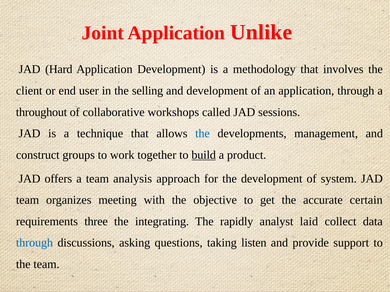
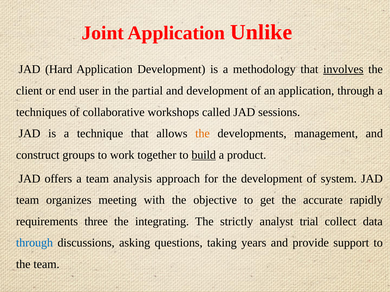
involves underline: none -> present
selling: selling -> partial
throughout: throughout -> techniques
the at (202, 134) colour: blue -> orange
certain: certain -> rapidly
rapidly: rapidly -> strictly
laid: laid -> trial
listen: listen -> years
